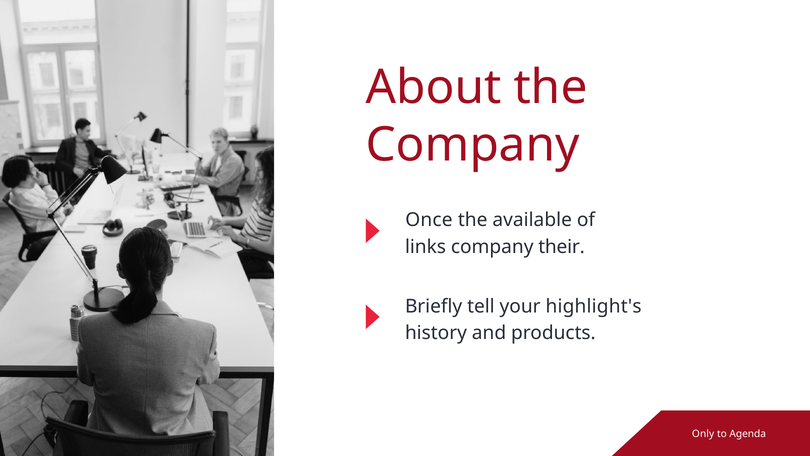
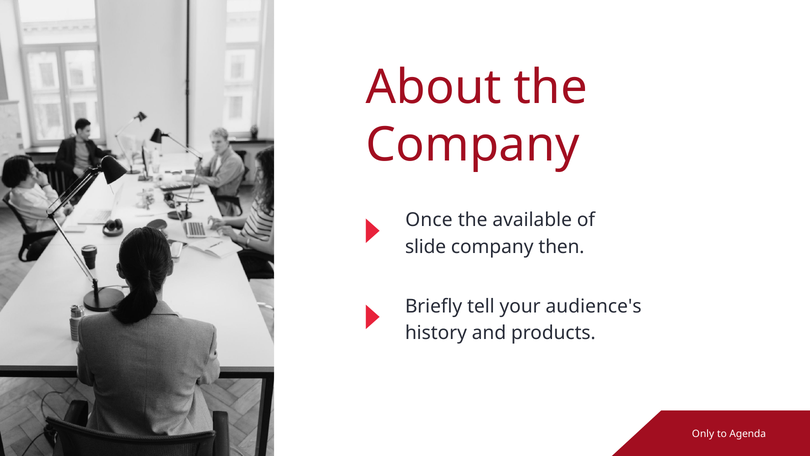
links: links -> slide
their: their -> then
highlight's: highlight's -> audience's
